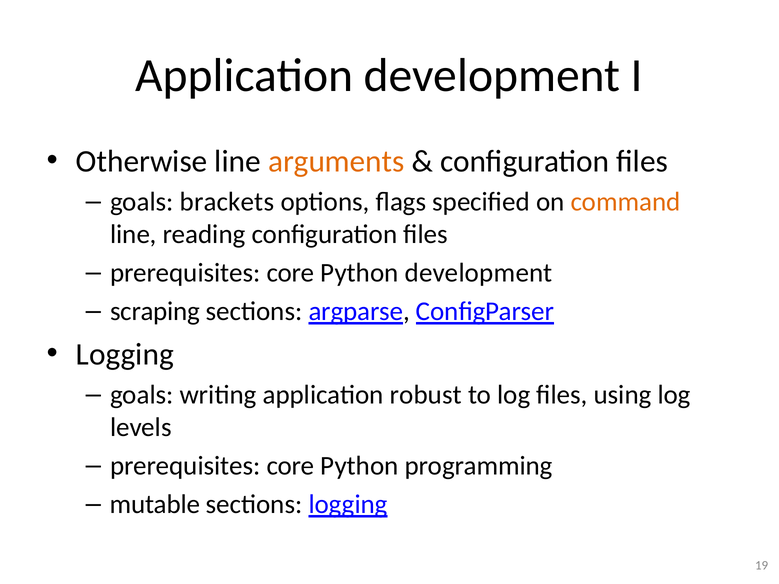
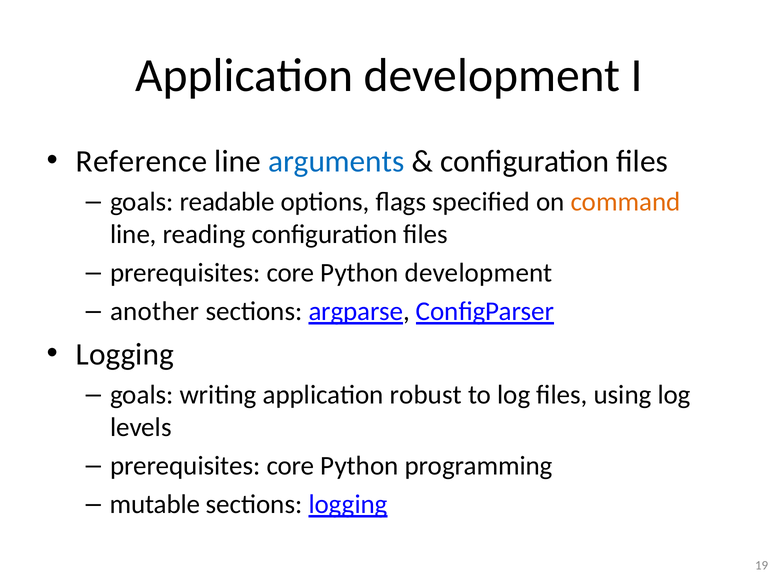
Otherwise: Otherwise -> Reference
arguments colour: orange -> blue
brackets: brackets -> readable
scraping: scraping -> another
